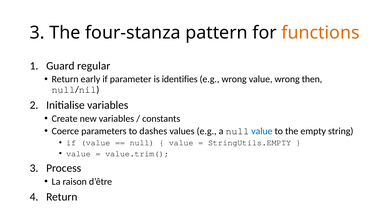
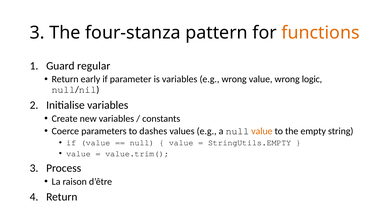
is identifies: identifies -> variables
then: then -> logic
value at (262, 131) colour: blue -> orange
